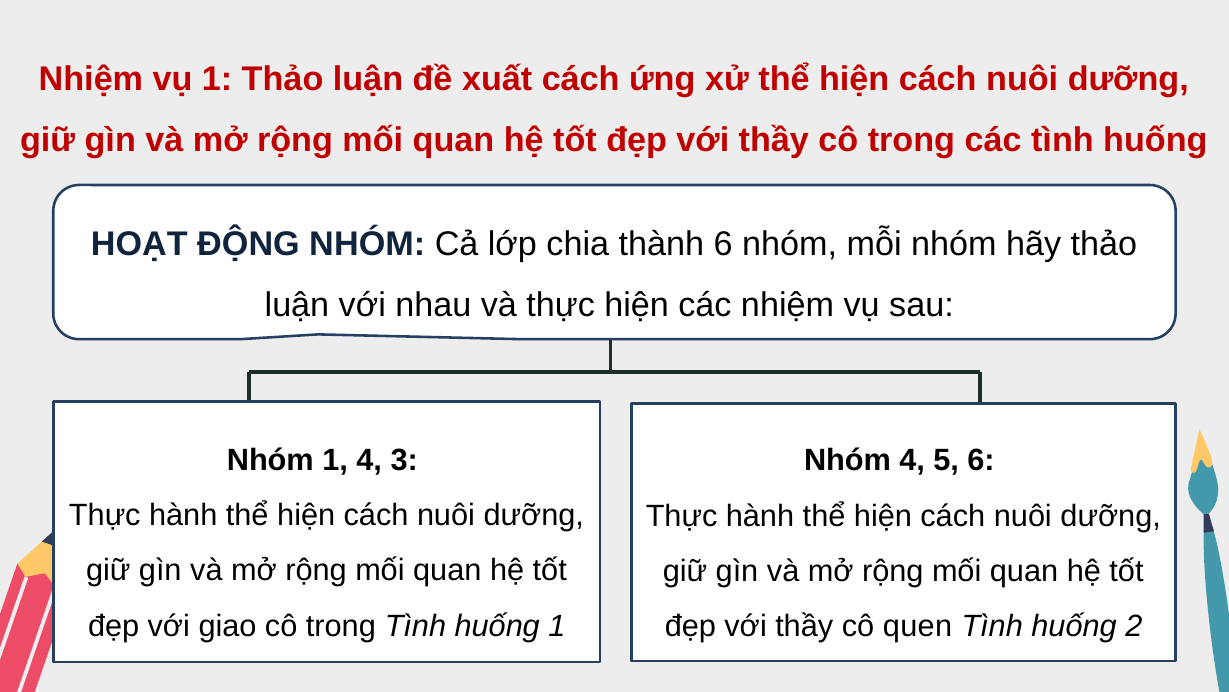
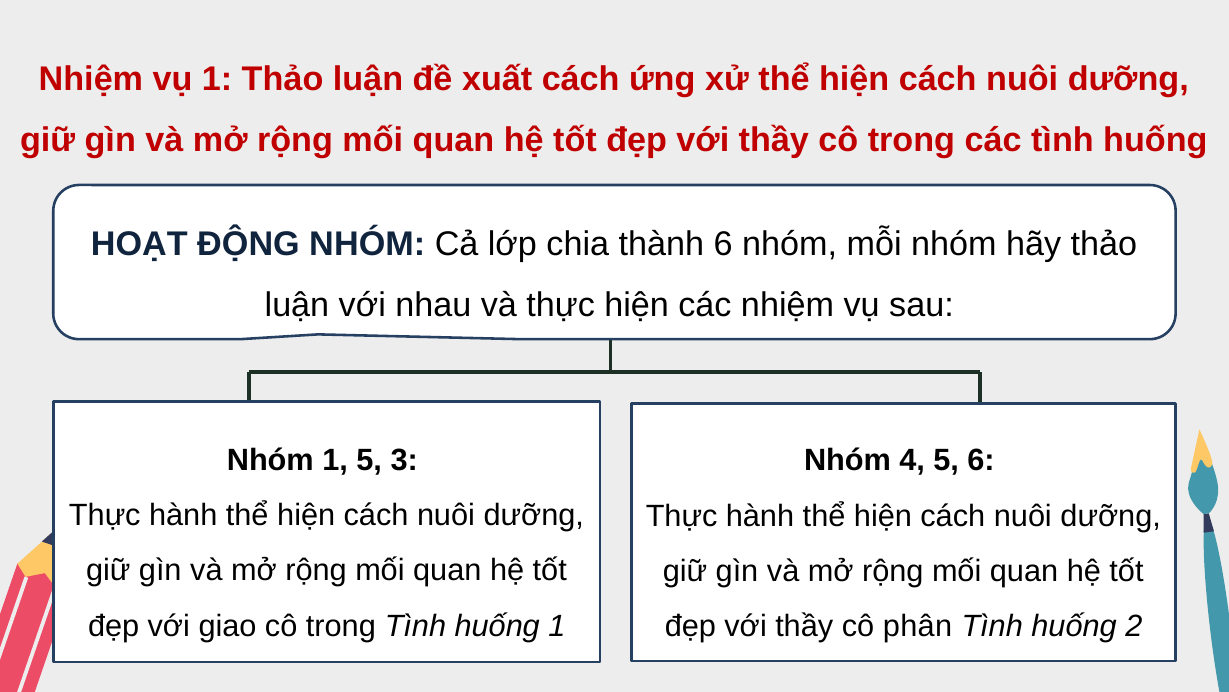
1 4: 4 -> 5
quen: quen -> phân
